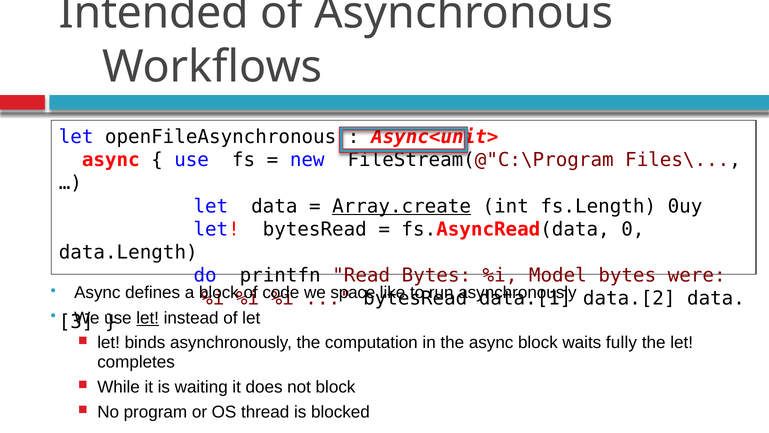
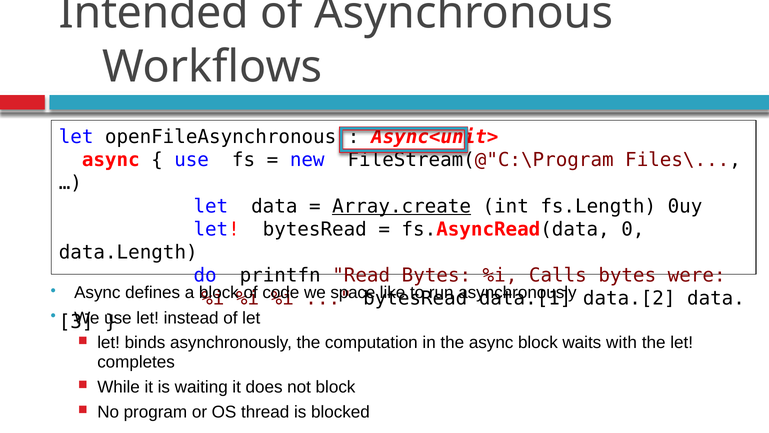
Model: Model -> Calls
let at (148, 318) underline: present -> none
fully: fully -> with
